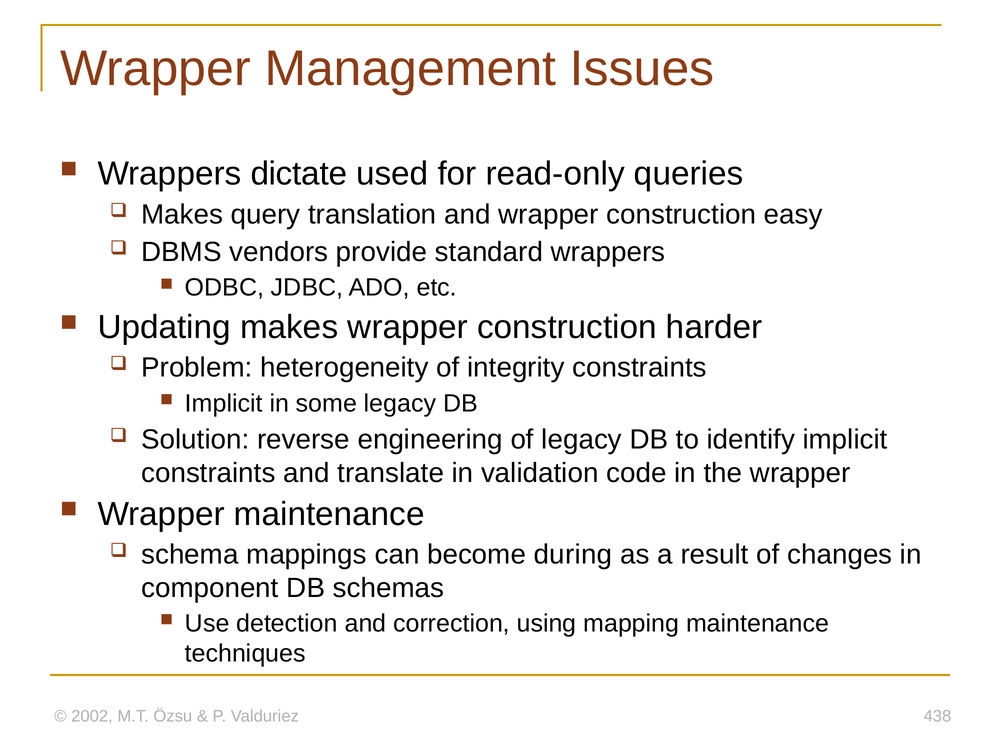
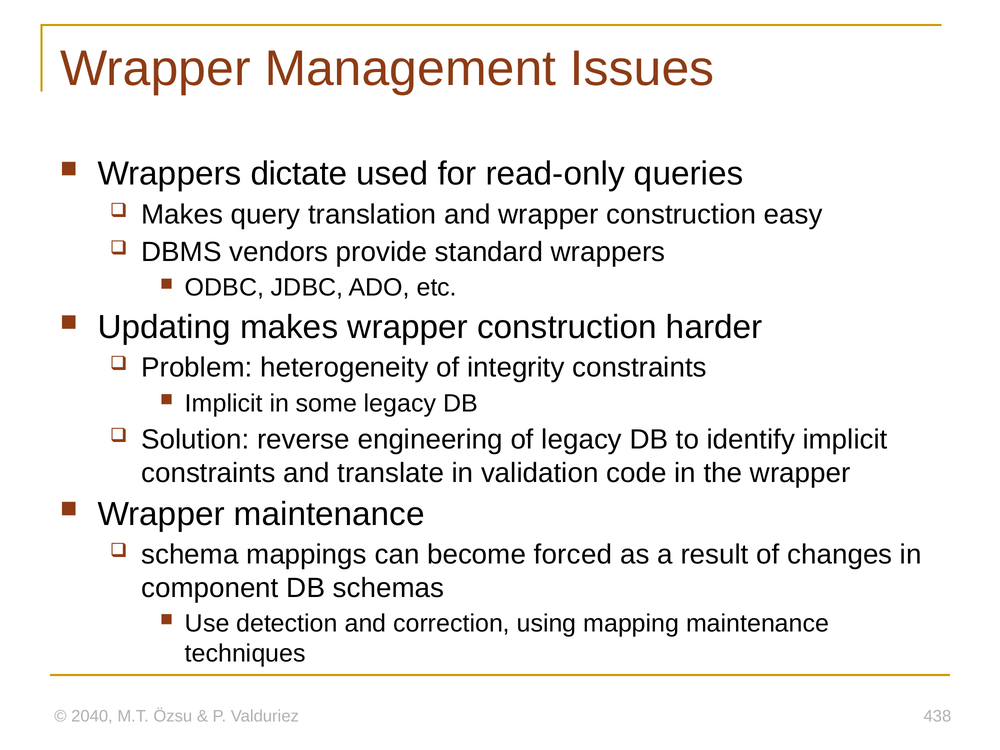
during: during -> forced
2002: 2002 -> 2040
